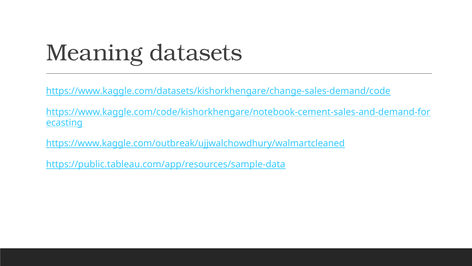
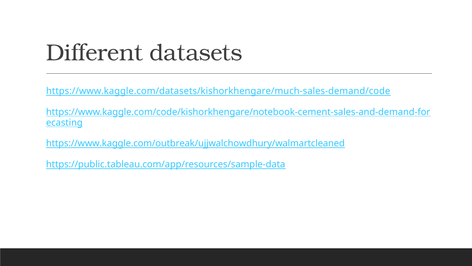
Meaning: Meaning -> Different
https://www.kaggle.com/datasets/kishorkhengare/change-sales-demand/code: https://www.kaggle.com/datasets/kishorkhengare/change-sales-demand/code -> https://www.kaggle.com/datasets/kishorkhengare/much-sales-demand/code
